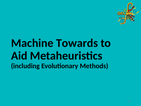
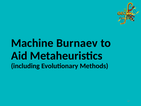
Towards: Towards -> Burnaev
